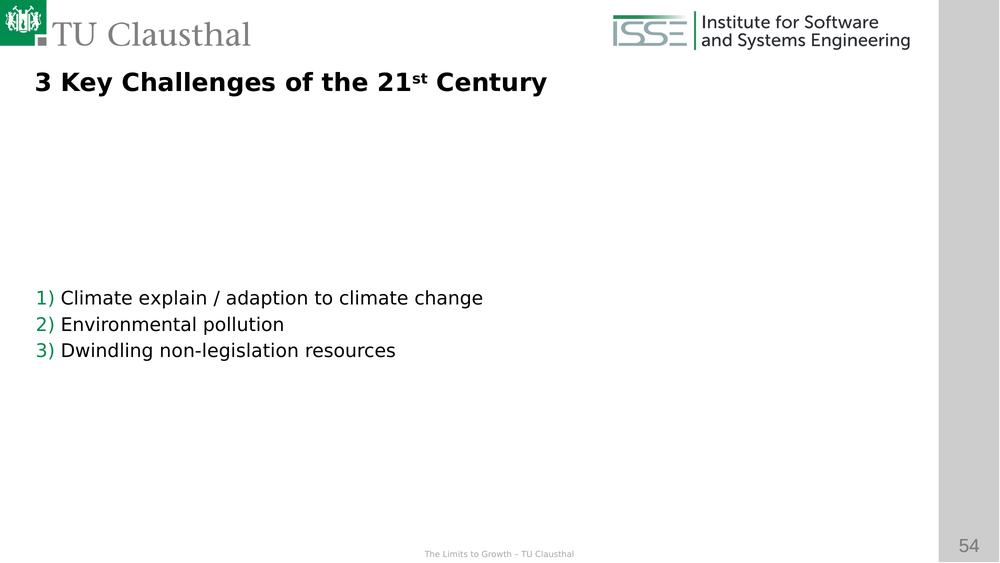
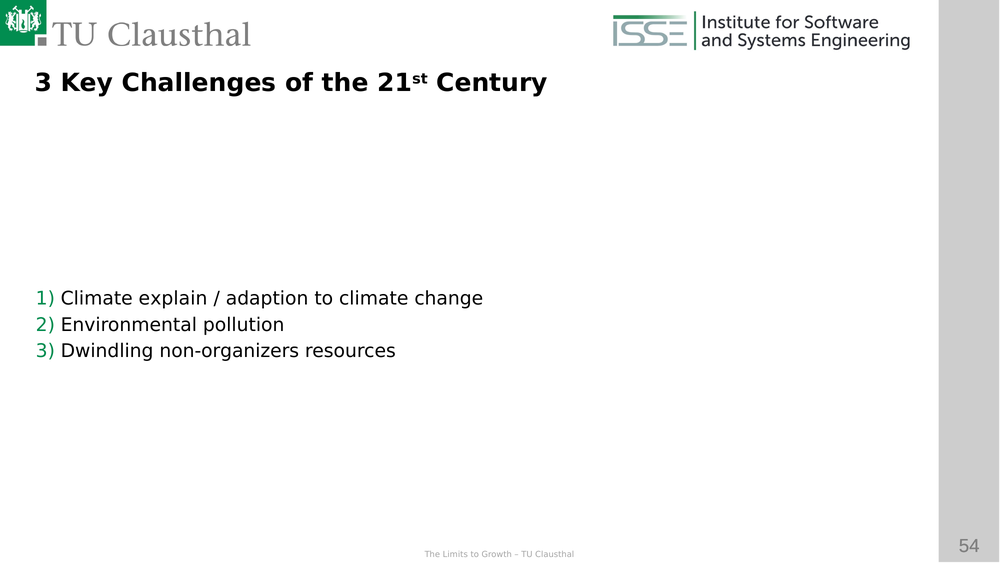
non-legislation: non-legislation -> non-organizers
